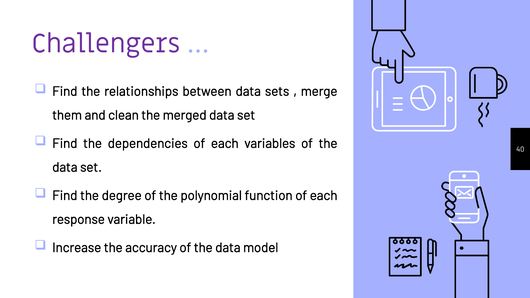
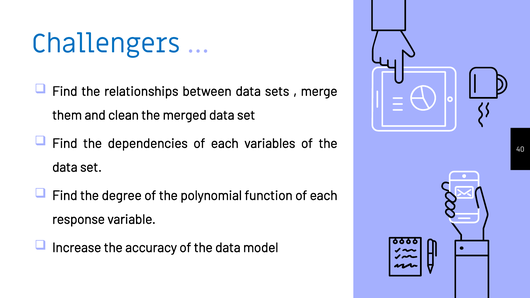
Challengers colour: purple -> blue
